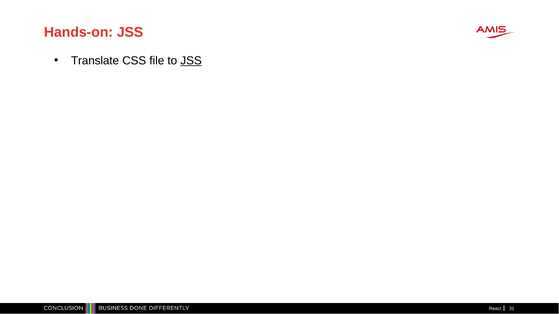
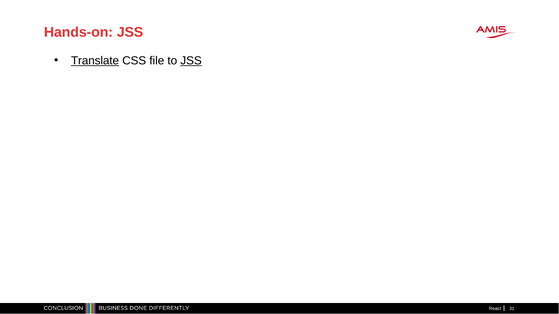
Translate underline: none -> present
